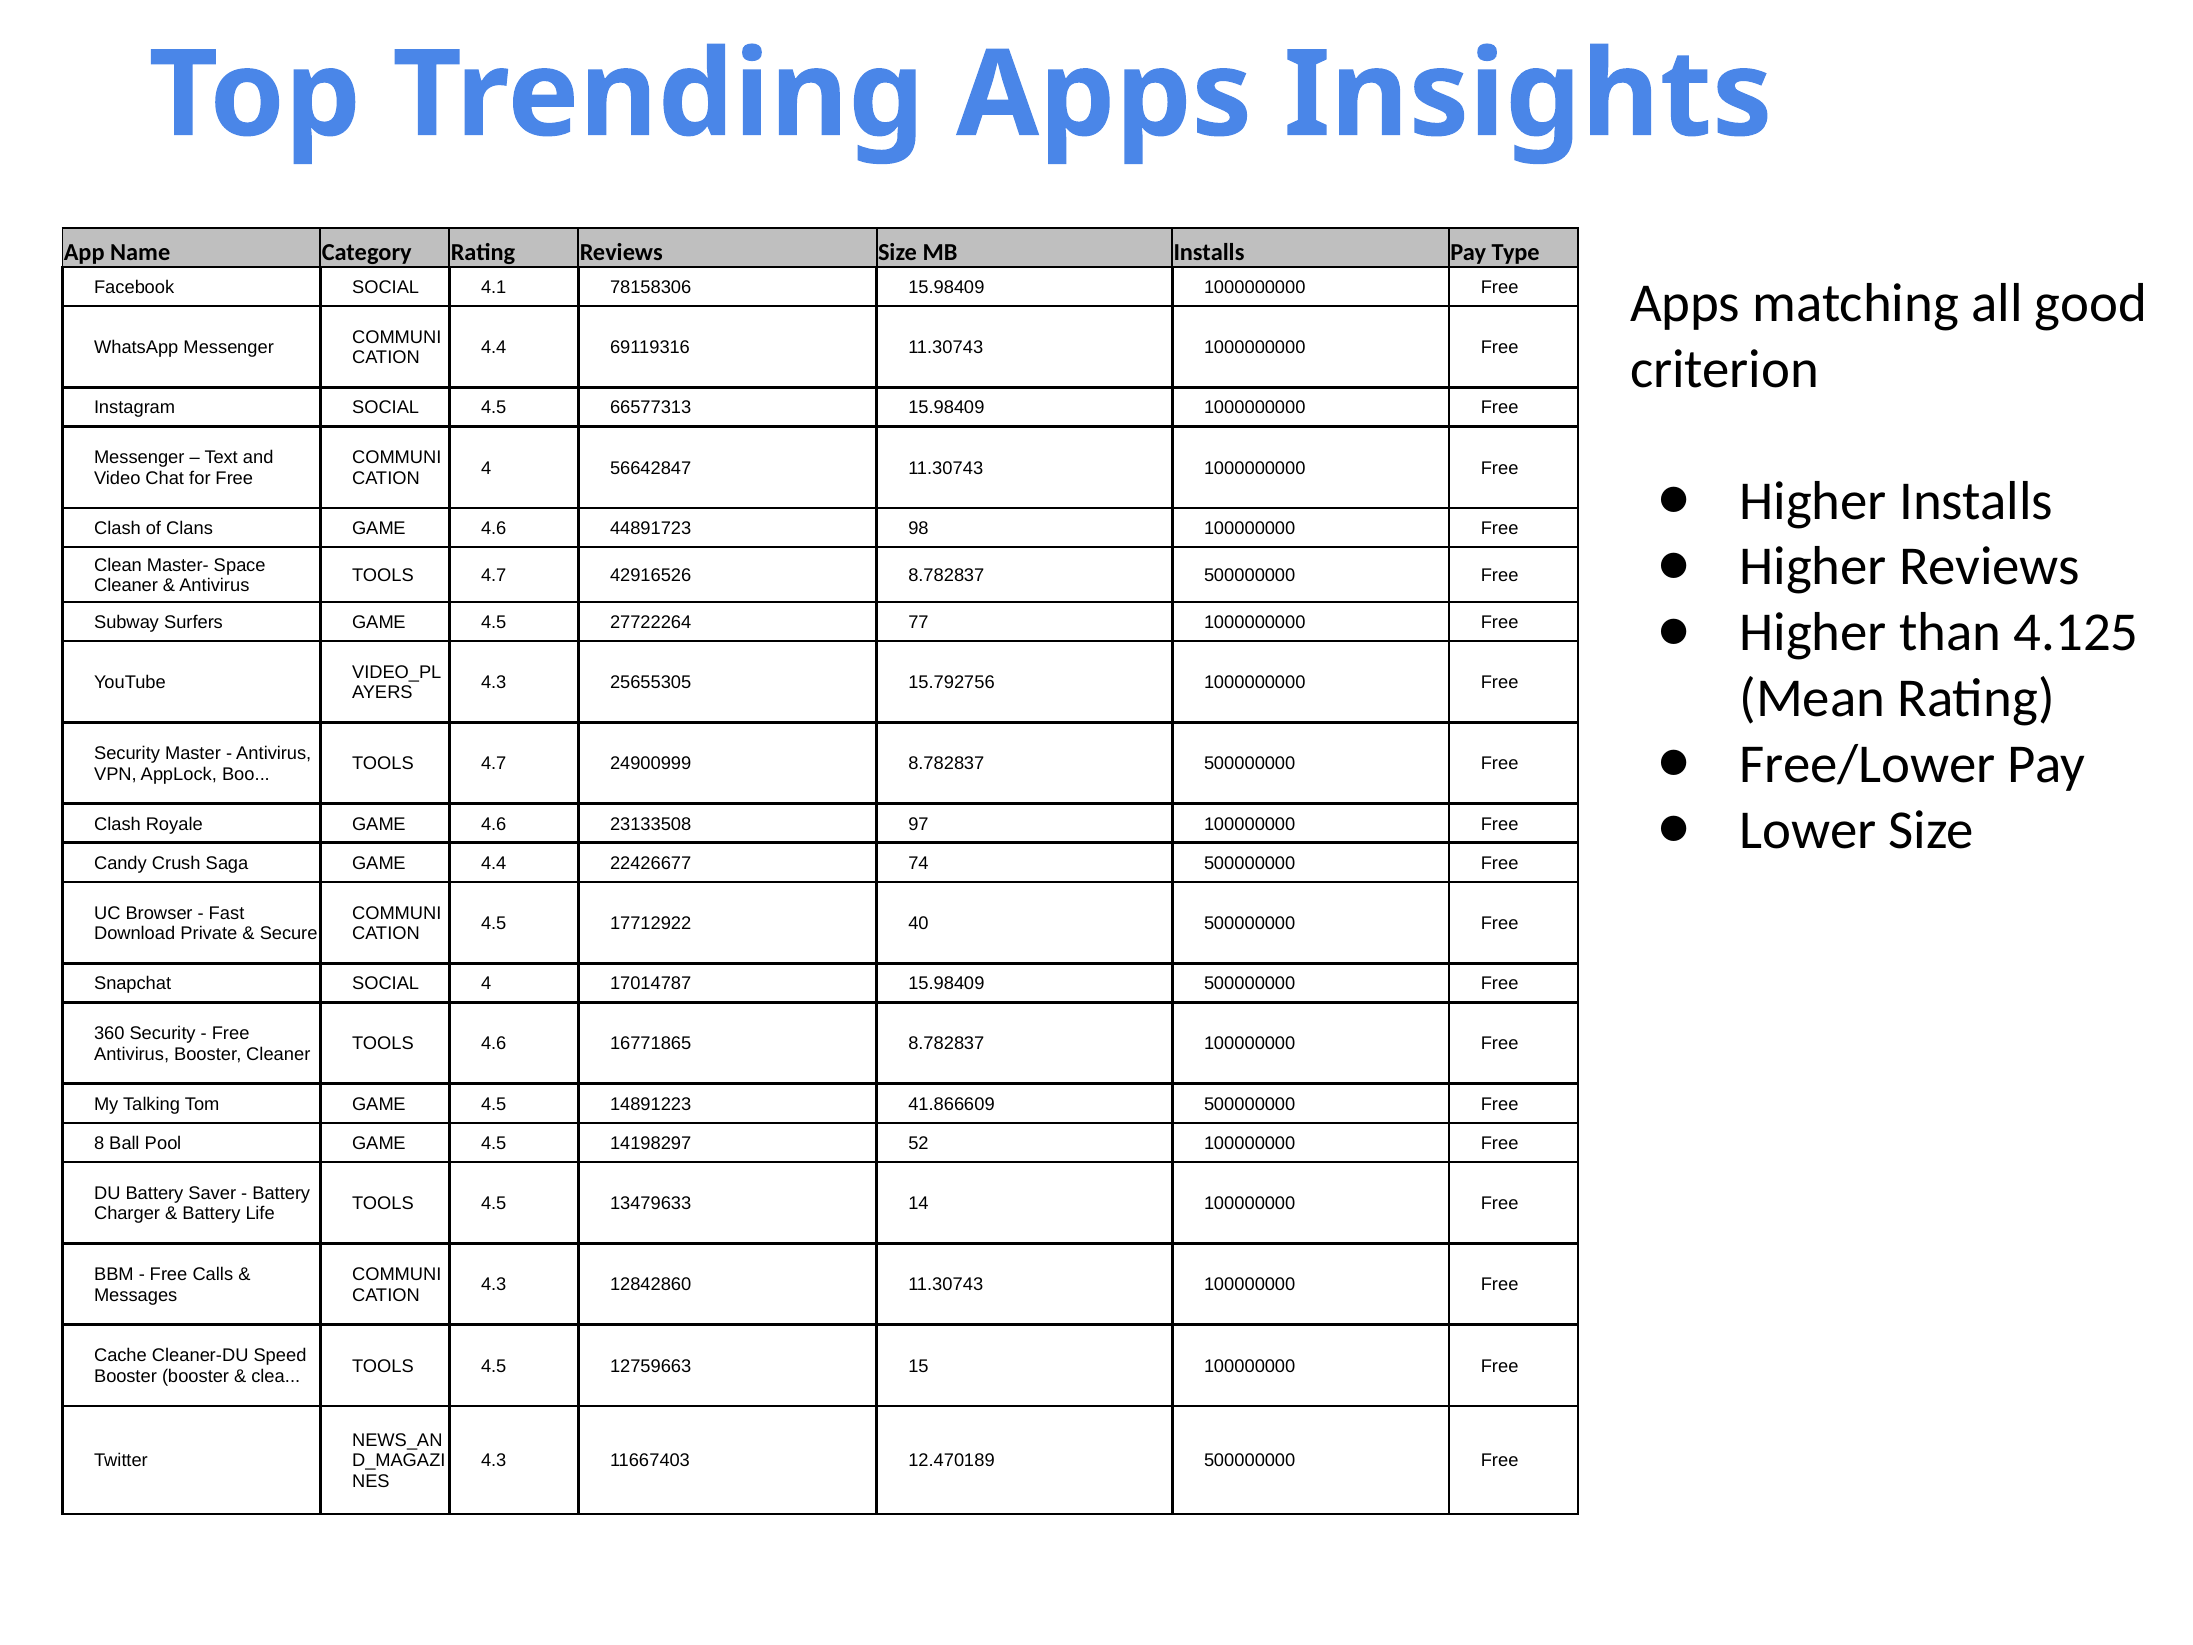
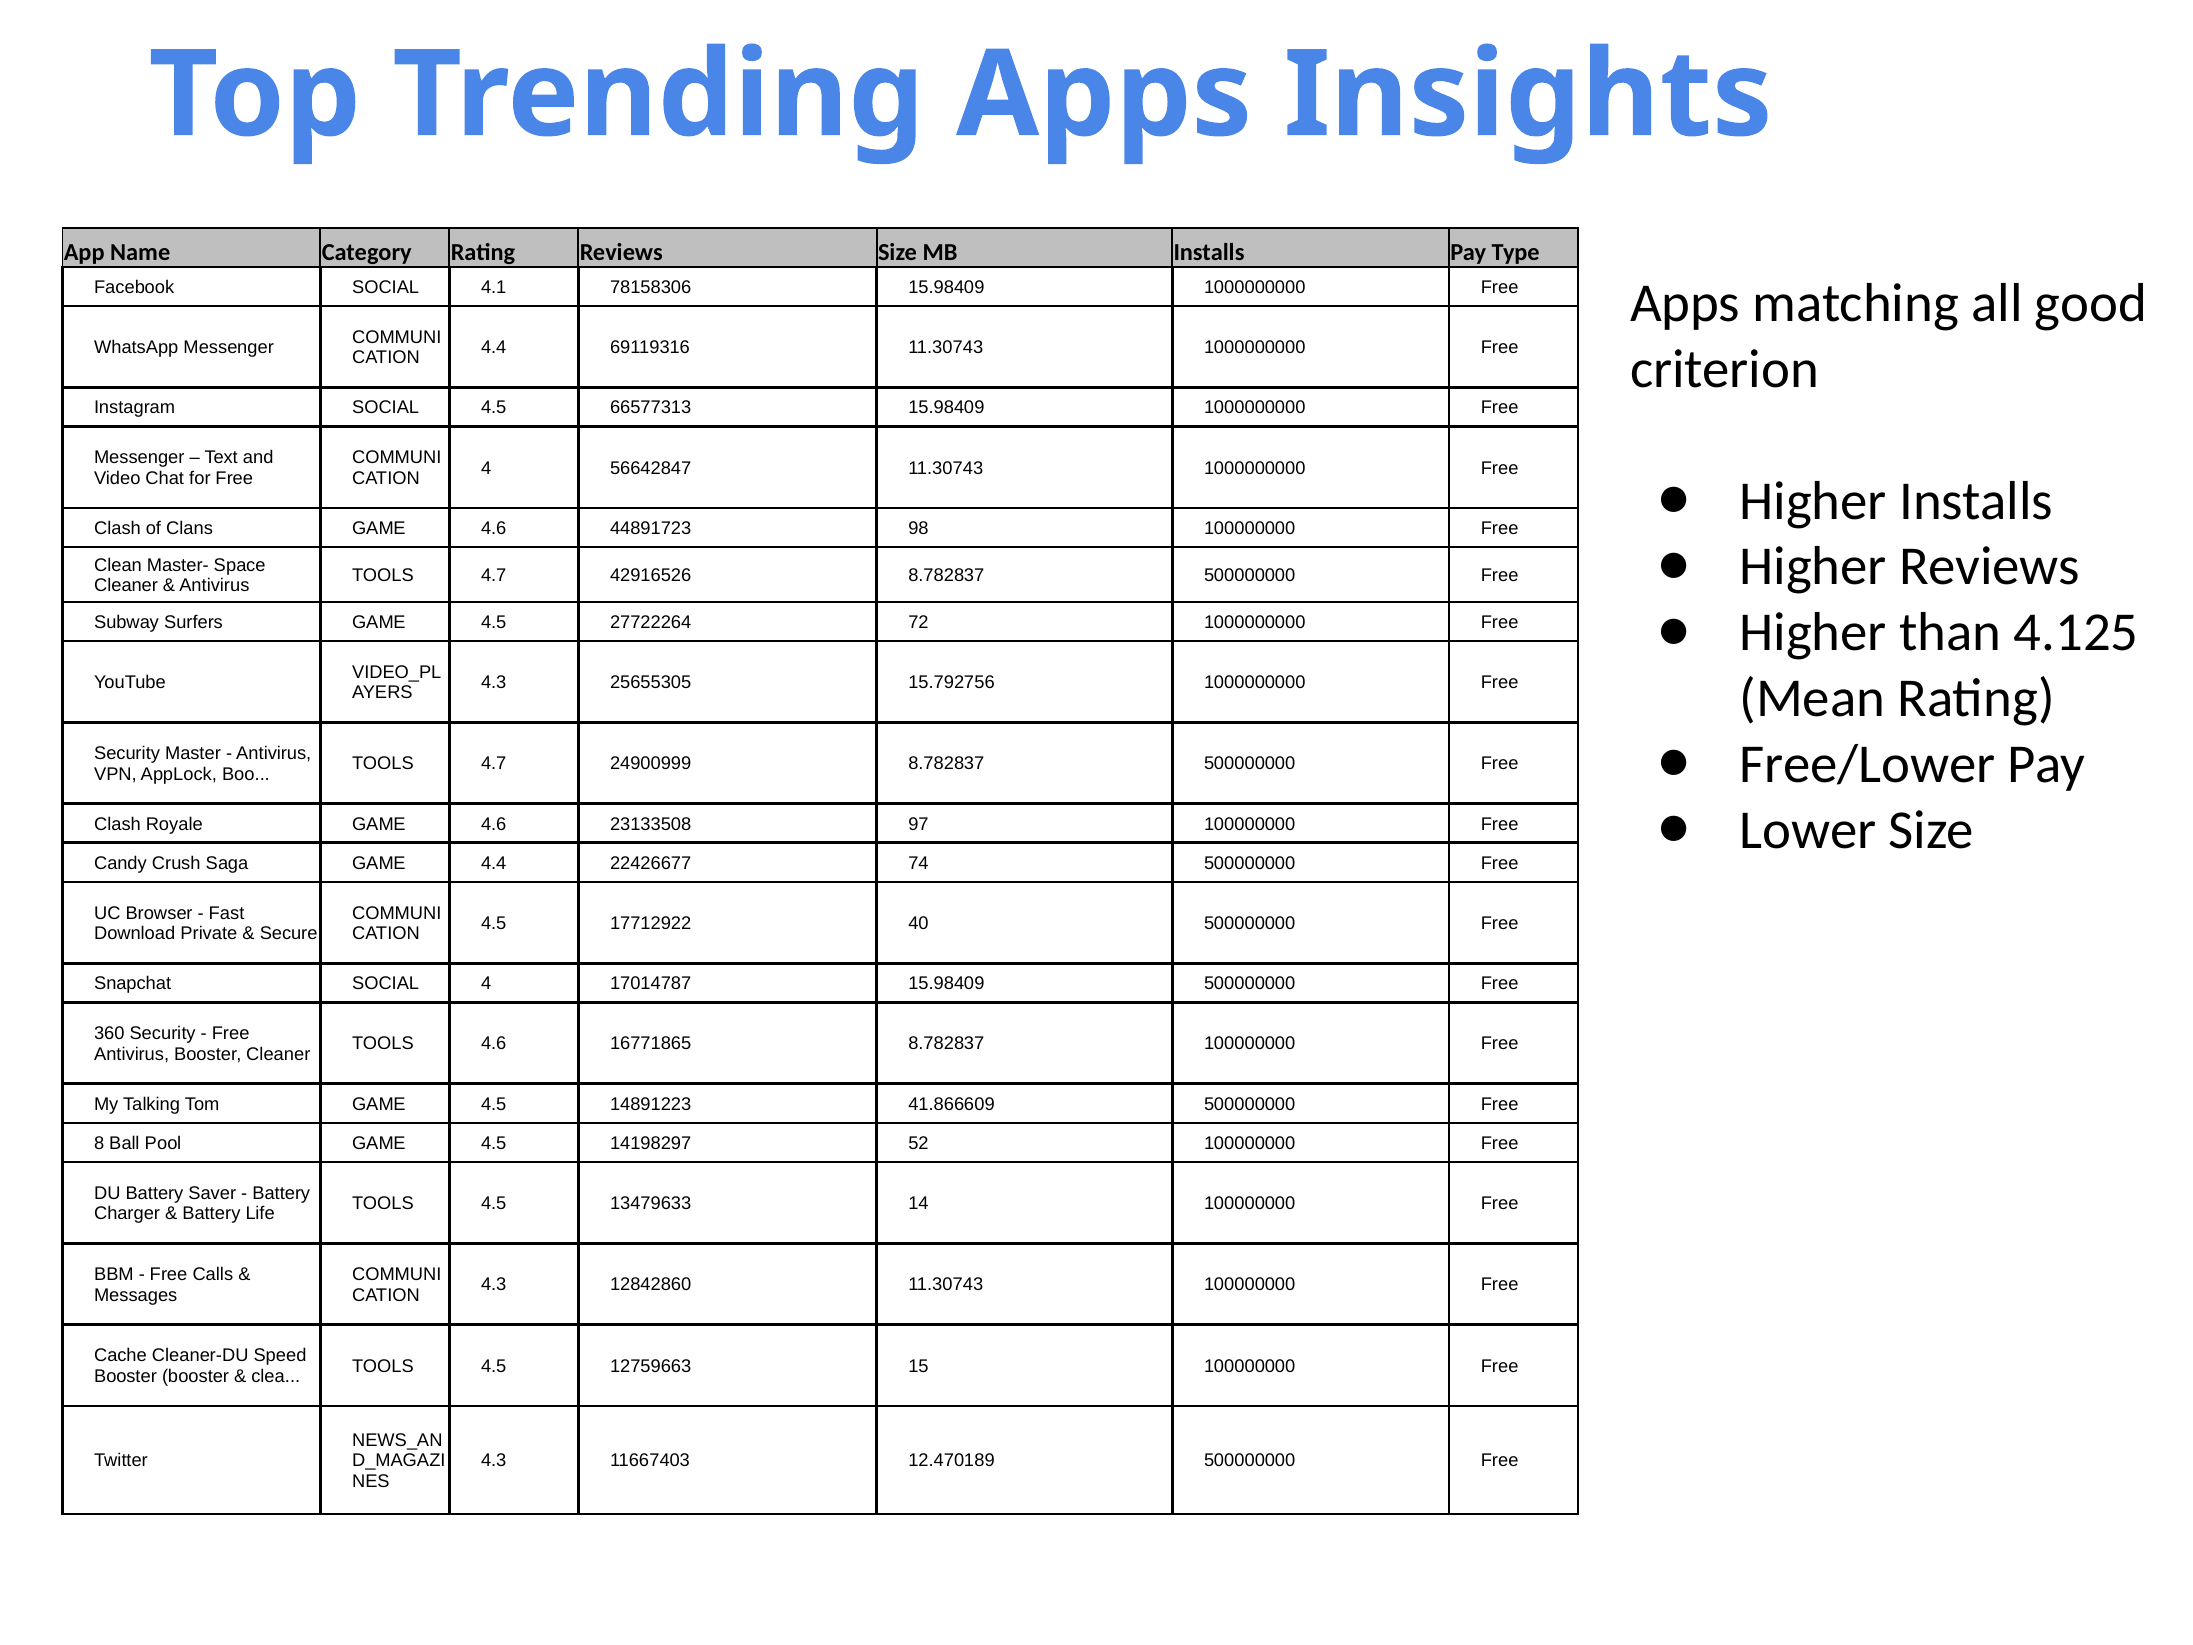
77: 77 -> 72
